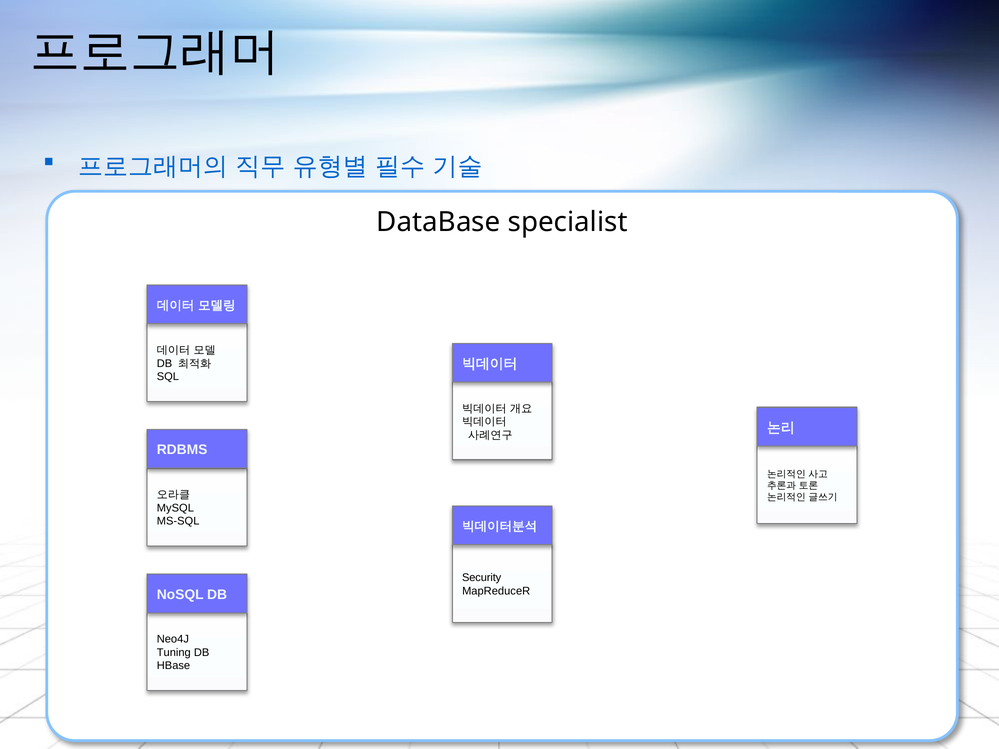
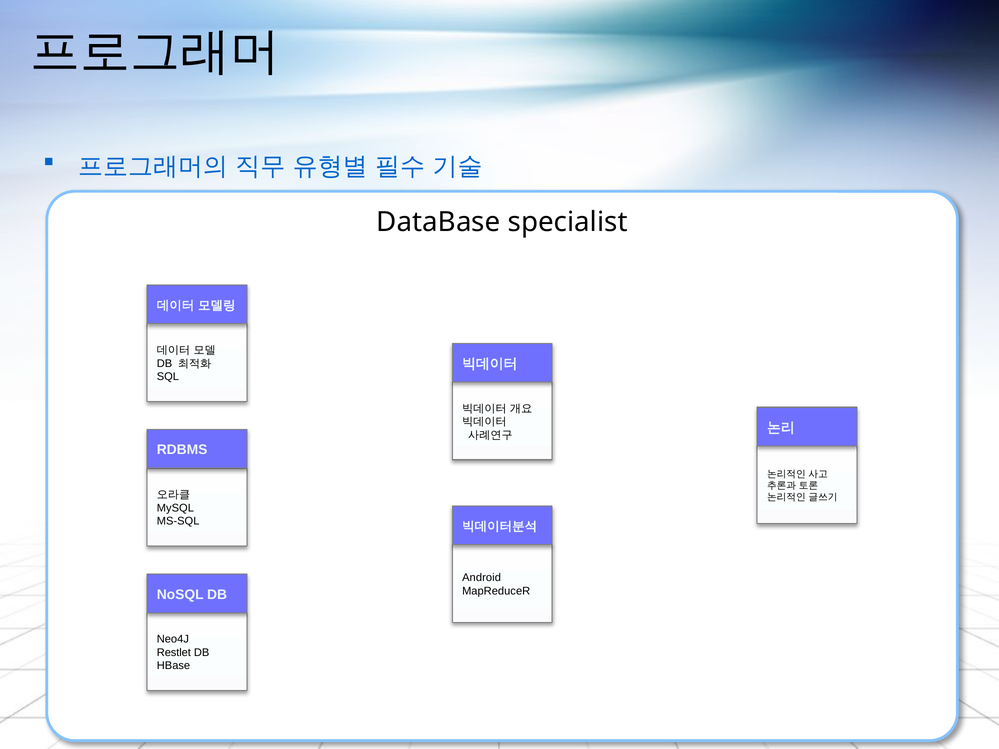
Security: Security -> Android
Tuning: Tuning -> Restlet
